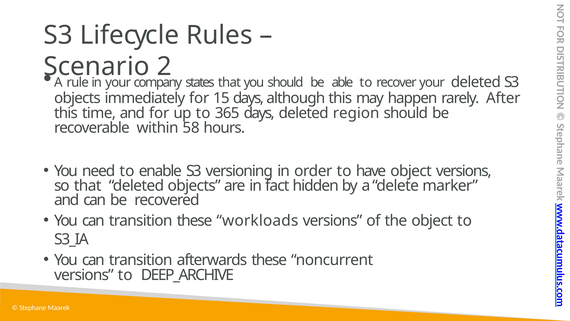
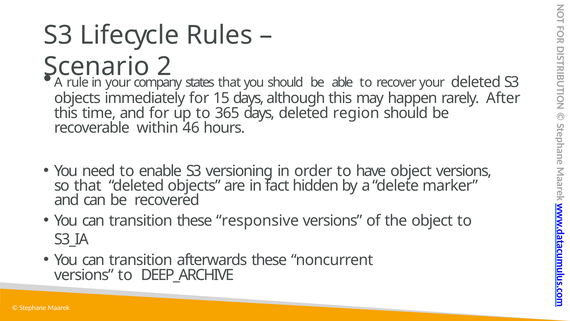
58: 58 -> 46
workloads: workloads -> responsive
